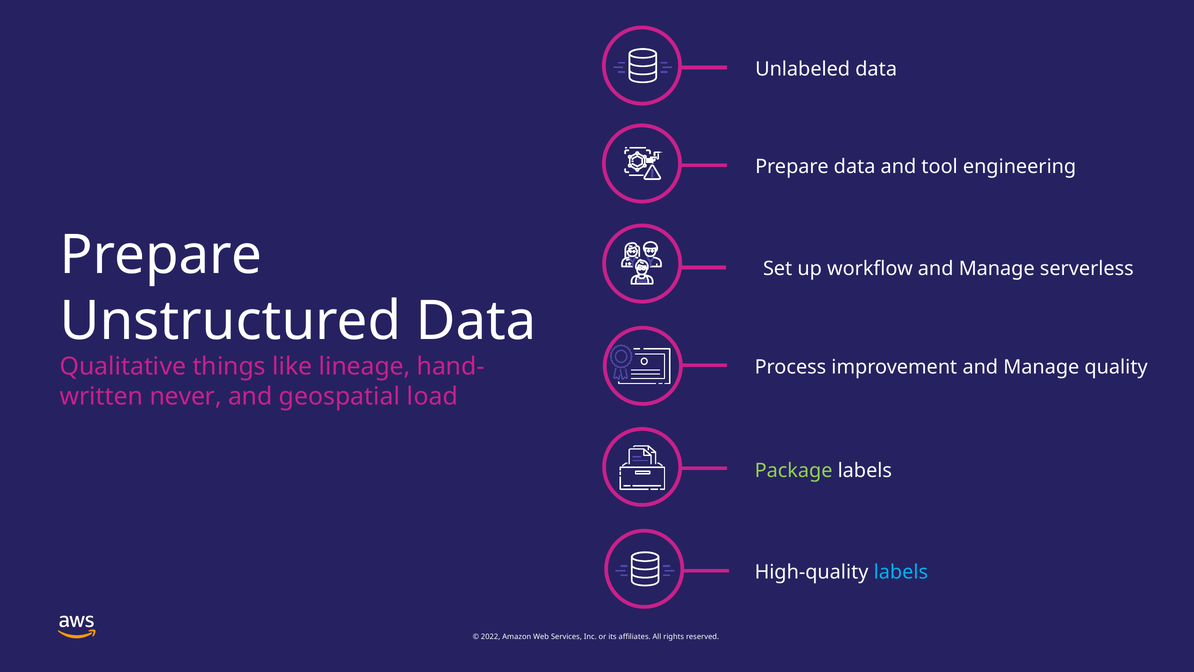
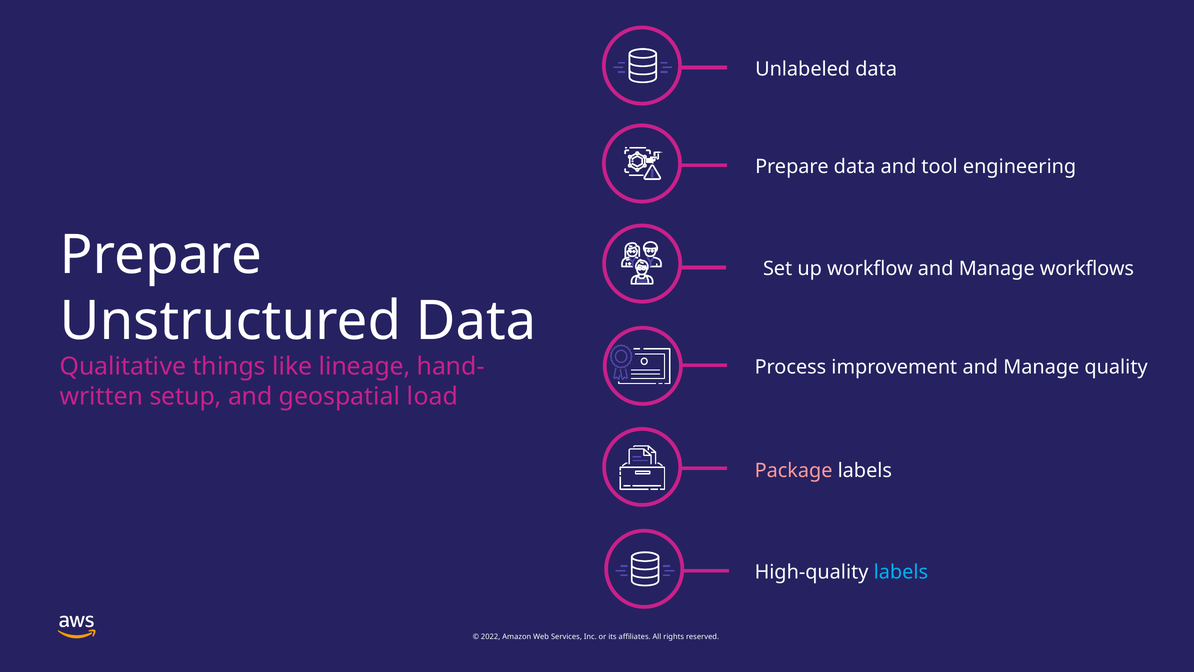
serverless: serverless -> workflows
never: never -> setup
Package colour: light green -> pink
